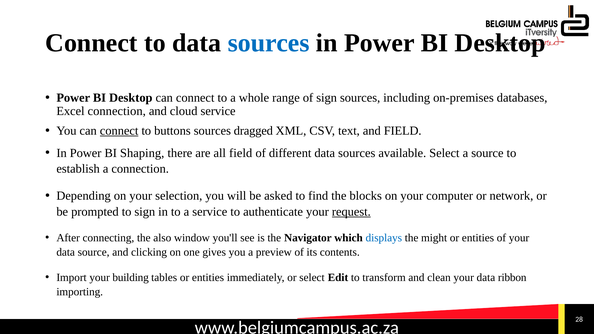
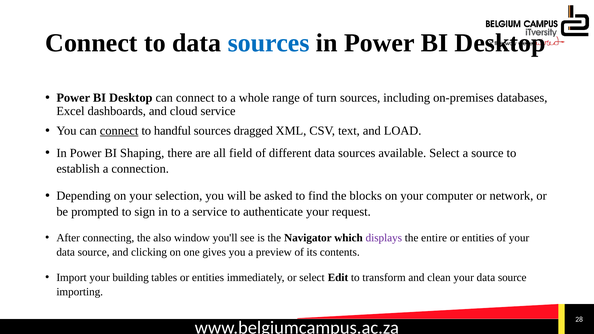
of sign: sign -> turn
Excel connection: connection -> dashboards
buttons: buttons -> handful
and FIELD: FIELD -> LOAD
request underline: present -> none
displays colour: blue -> purple
might: might -> entire
clean your data ribbon: ribbon -> source
